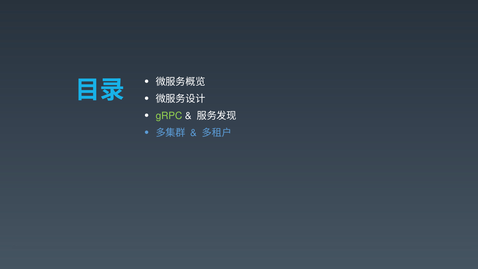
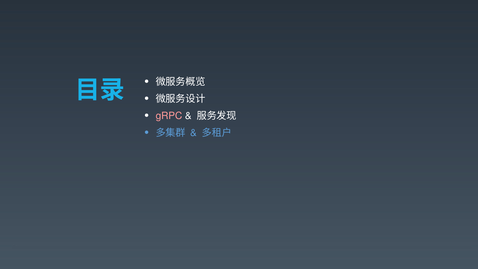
gRPC colour: light green -> pink
